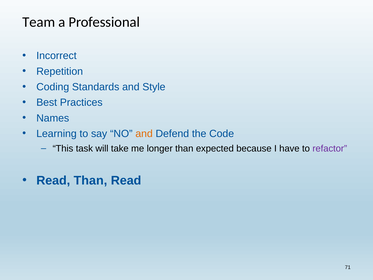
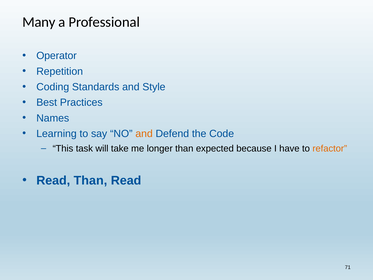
Team: Team -> Many
Incorrect: Incorrect -> Operator
refactor colour: purple -> orange
